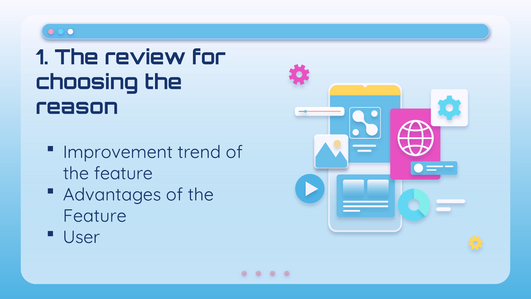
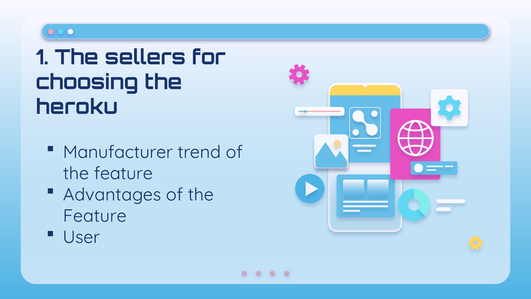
review: review -> sellers
reason: reason -> heroku
Improvement: Improvement -> Manufacturer
